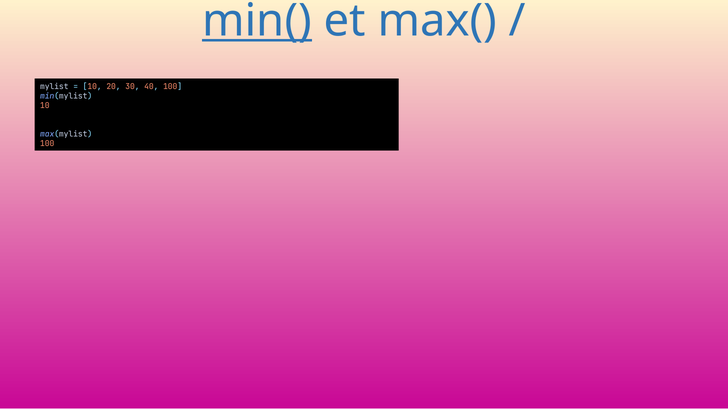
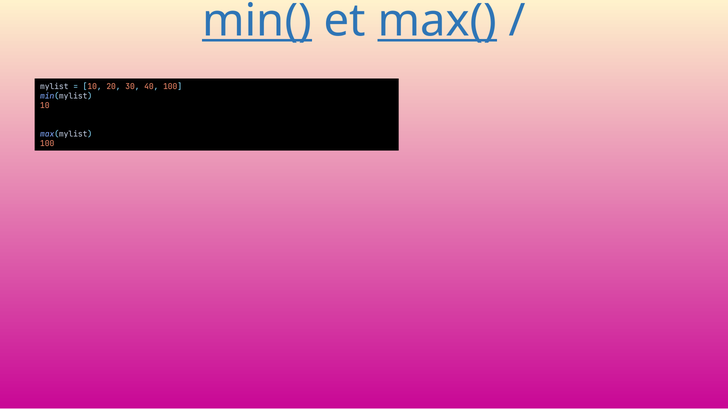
max( underline: none -> present
